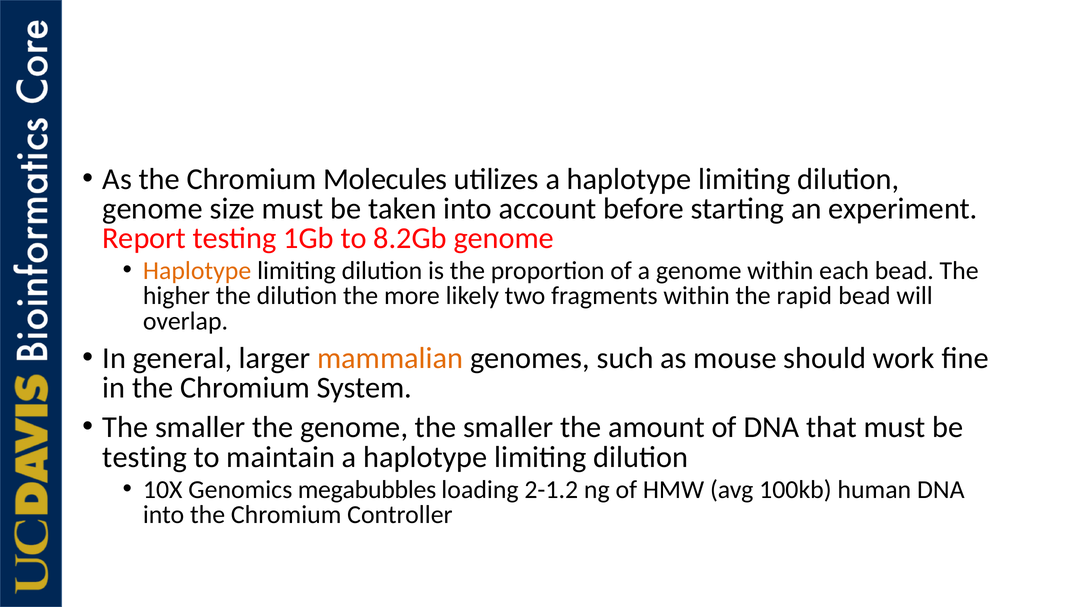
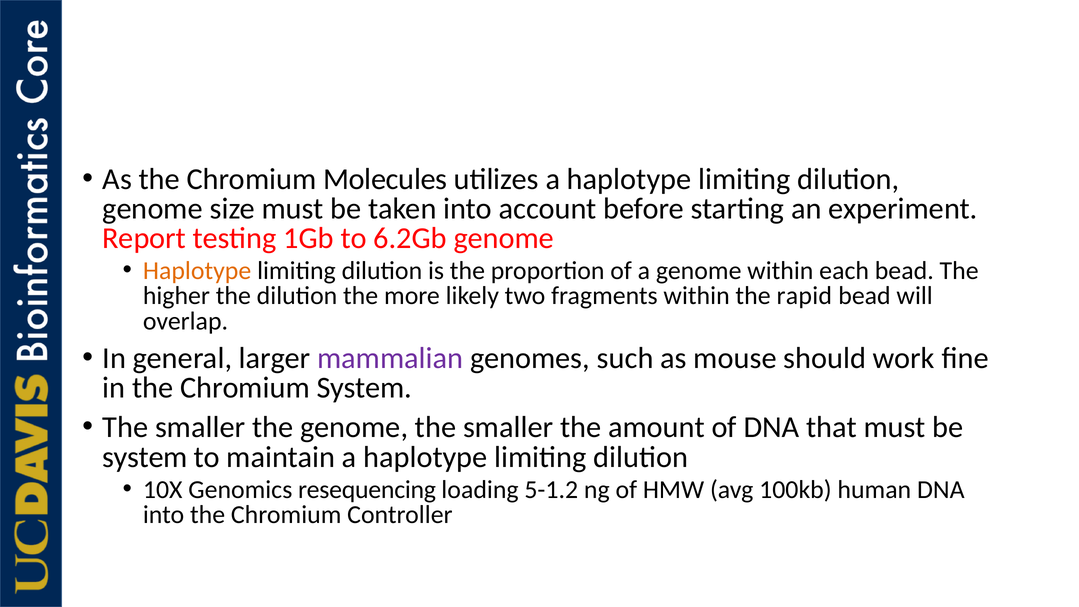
8.2Gb: 8.2Gb -> 6.2Gb
mammalian colour: orange -> purple
testing at (145, 457): testing -> system
megabubbles: megabubbles -> resequencing
2-1.2: 2-1.2 -> 5-1.2
